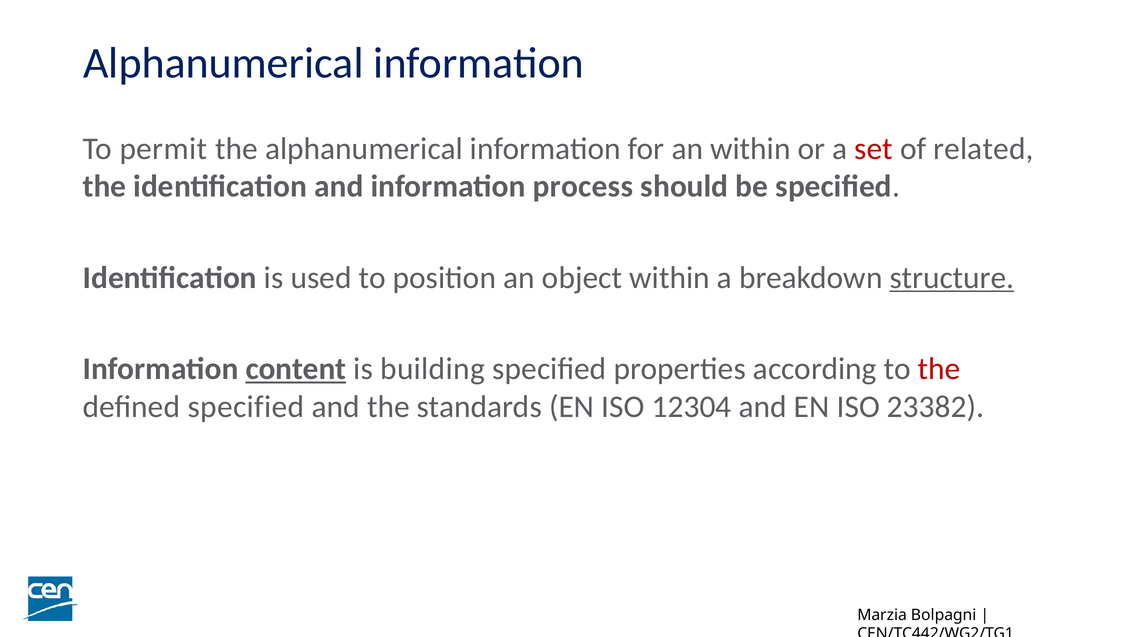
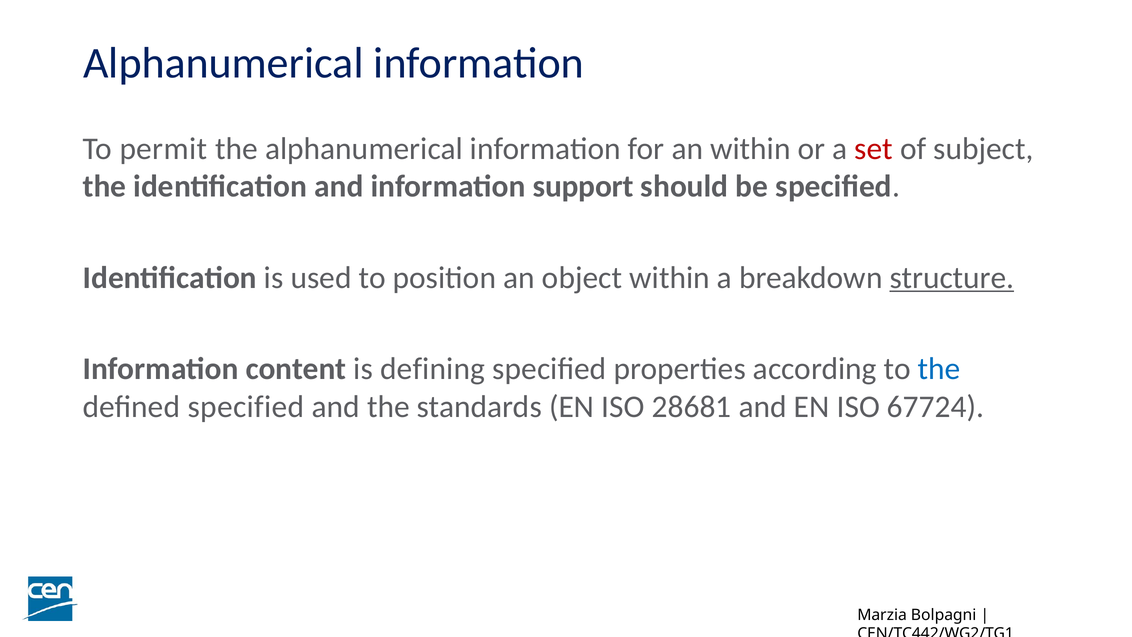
related: related -> subject
process: process -> support
content underline: present -> none
building: building -> defining
the at (939, 369) colour: red -> blue
12304: 12304 -> 28681
23382: 23382 -> 67724
